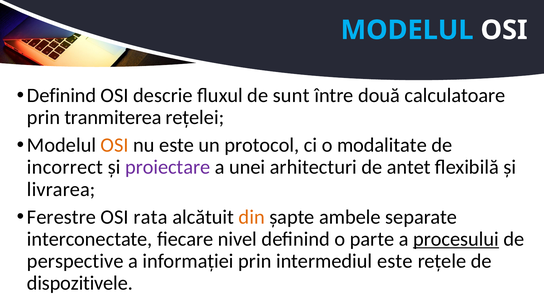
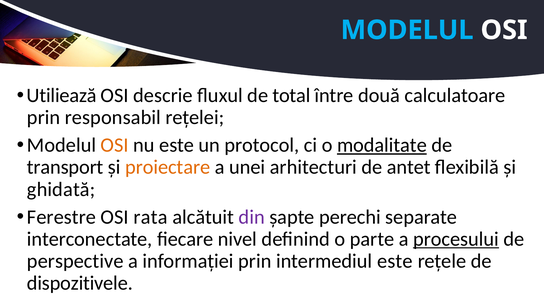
Definind at (62, 95): Definind -> Utiliează
sunt: sunt -> total
tranmiterea: tranmiterea -> responsabil
modalitate underline: none -> present
incorrect: incorrect -> transport
proiectare colour: purple -> orange
livrarea: livrarea -> ghidată
din colour: orange -> purple
ambele: ambele -> perechi
